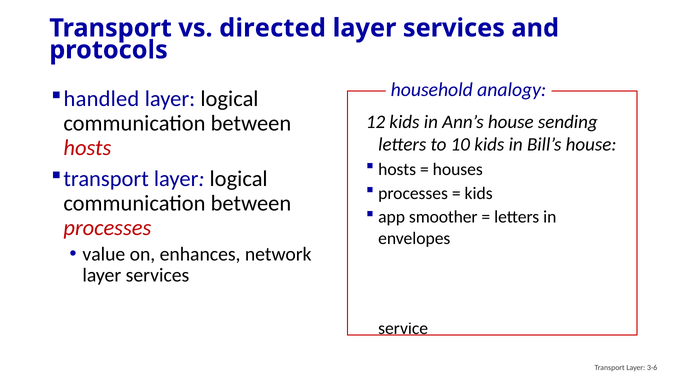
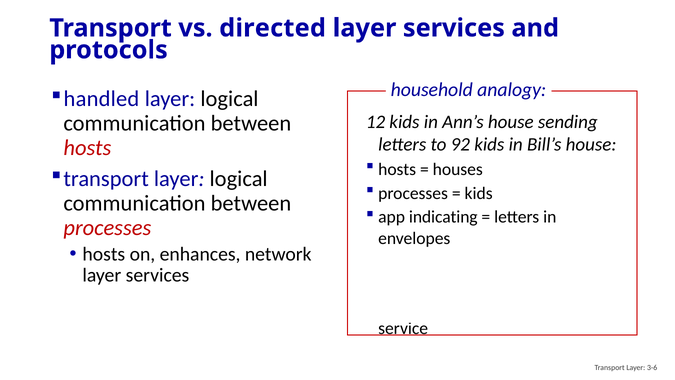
10: 10 -> 92
smoother: smoother -> indicating
value at (104, 254): value -> hosts
